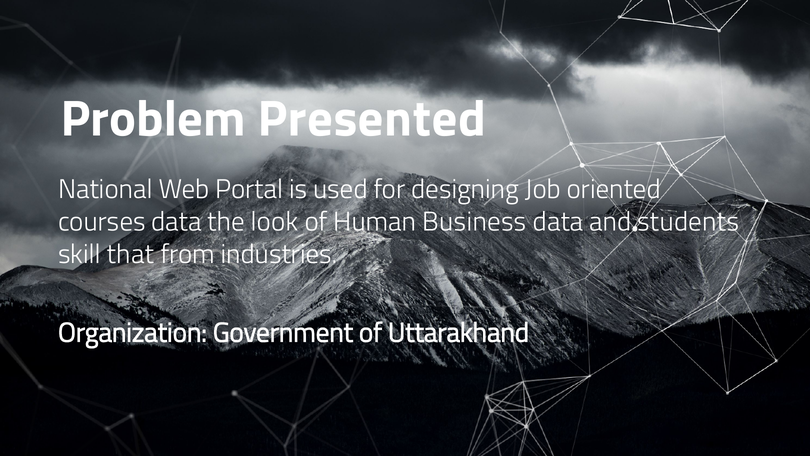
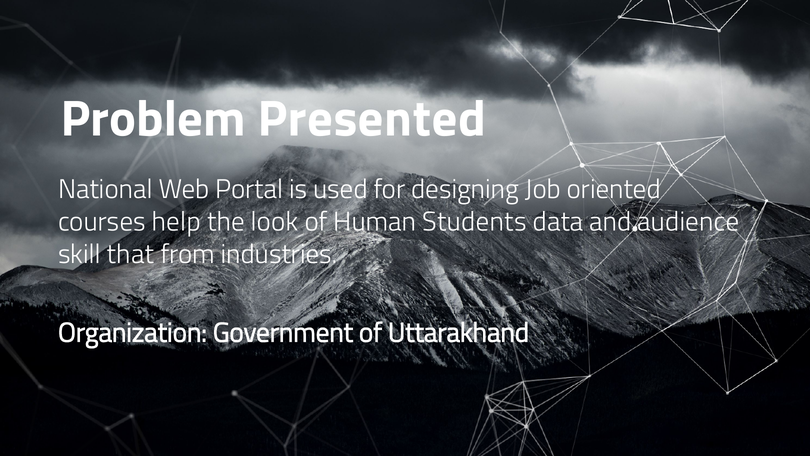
courses data: data -> help
Business: Business -> Students
students: students -> audience
